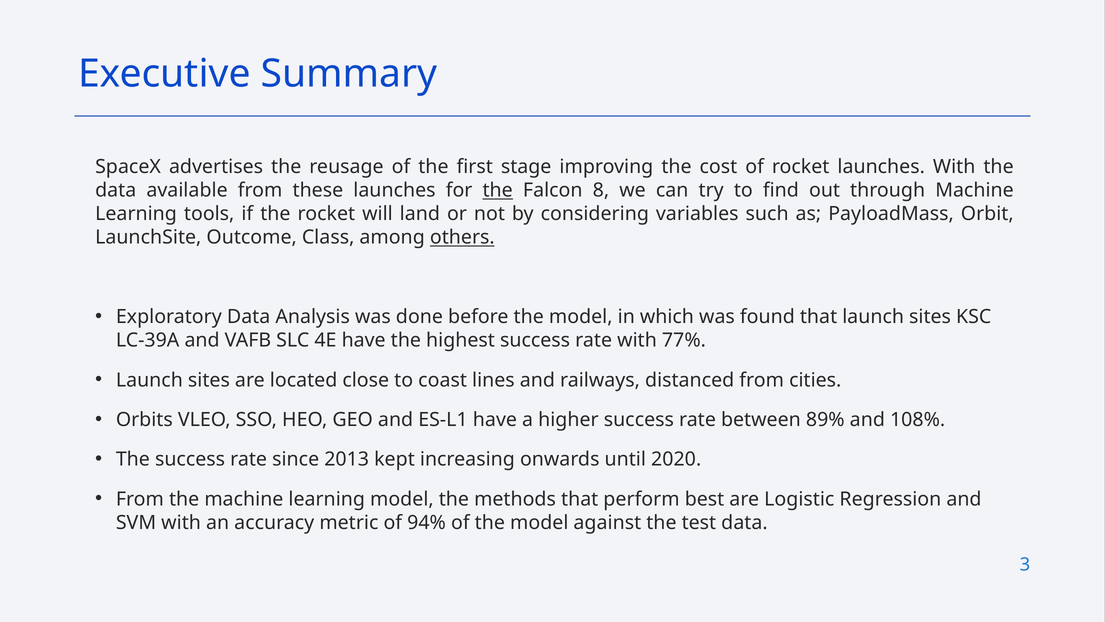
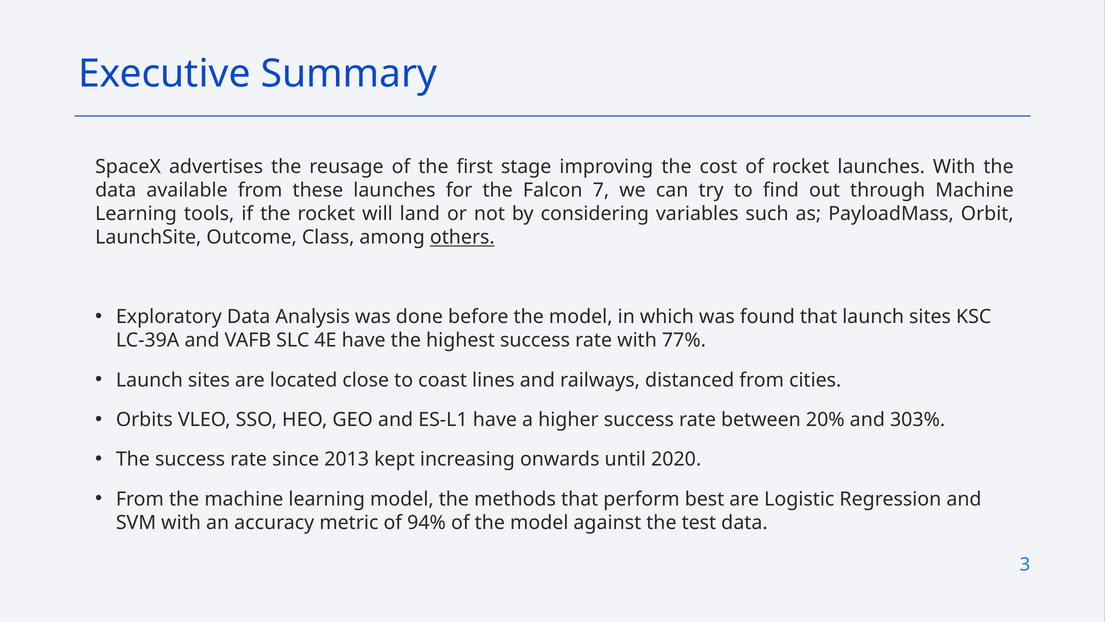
the at (498, 190) underline: present -> none
8: 8 -> 7
89%: 89% -> 20%
108%: 108% -> 303%
